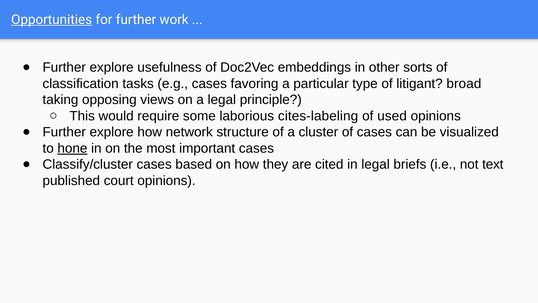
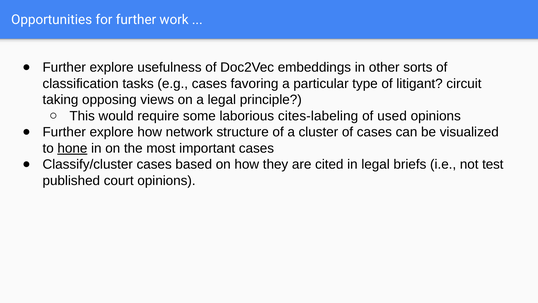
Opportunities underline: present -> none
broad: broad -> circuit
text: text -> test
